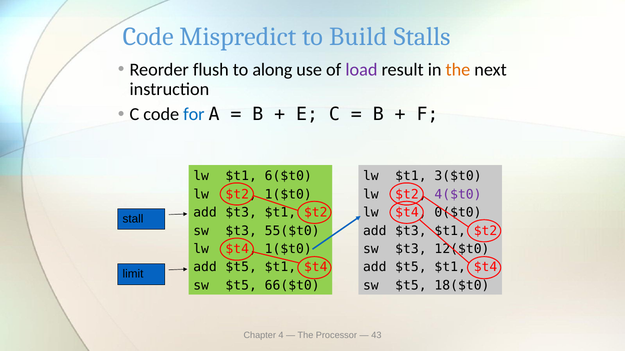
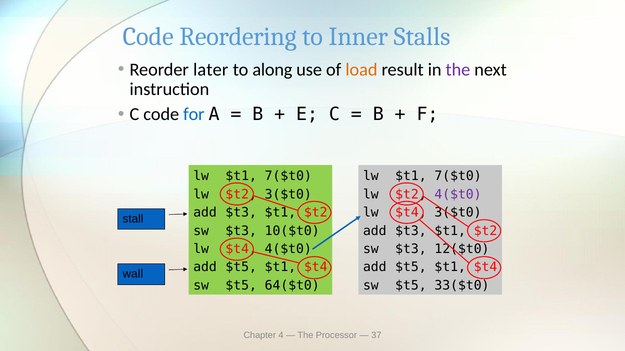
Mispredict: Mispredict -> Reordering
Build: Build -> Inner
flush: flush -> later
load colour: purple -> orange
the at (458, 70) colour: orange -> purple
6($t0 at (288, 176): 6($t0 -> 7($t0
3($t0 at (458, 176): 3($t0 -> 7($t0
$t2 1($t0: 1($t0 -> 3($t0
$t4 0($t0: 0($t0 -> 3($t0
55($t0: 55($t0 -> 10($t0
$t4 1($t0: 1($t0 -> 4($t0
limit: limit -> wall
66($t0: 66($t0 -> 64($t0
18($t0: 18($t0 -> 33($t0
43: 43 -> 37
